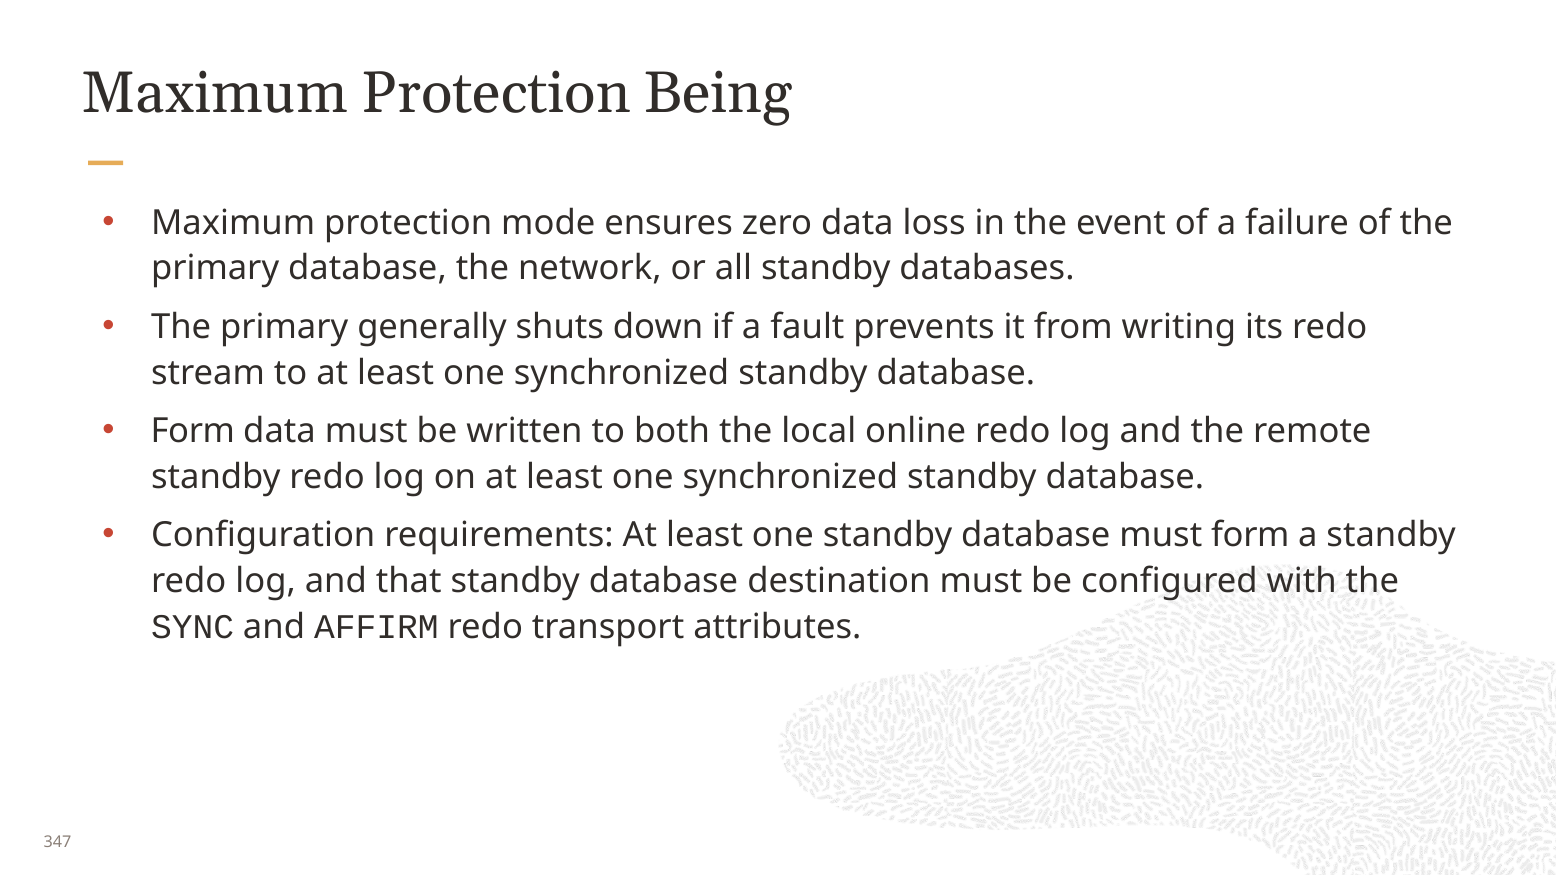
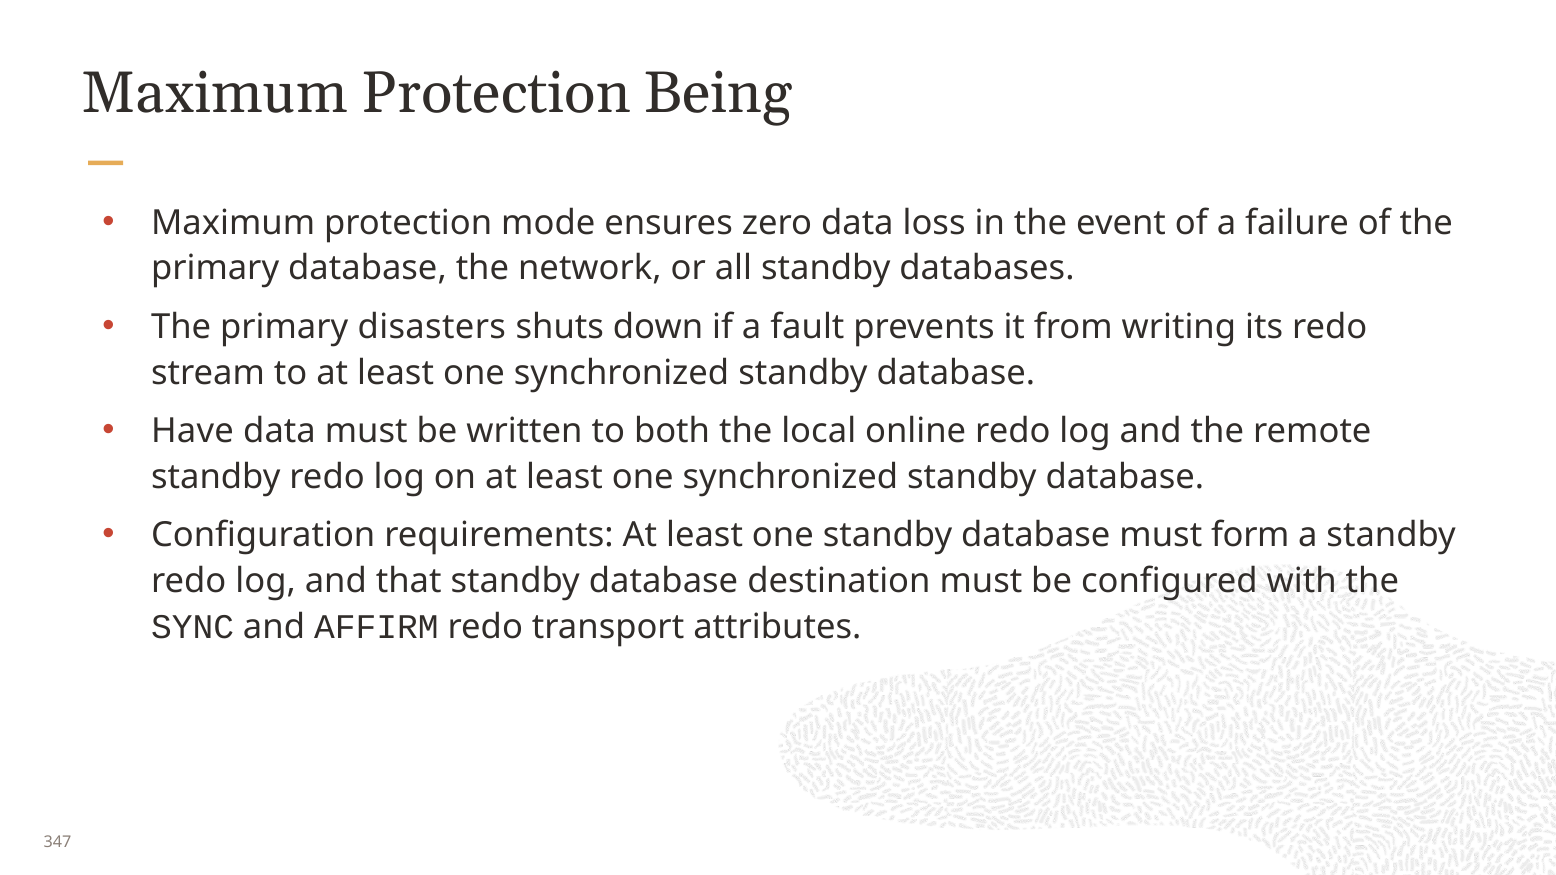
generally: generally -> disasters
Form at (193, 431): Form -> Have
